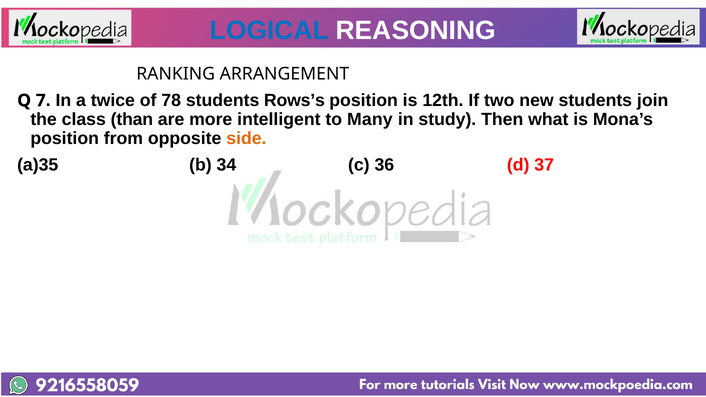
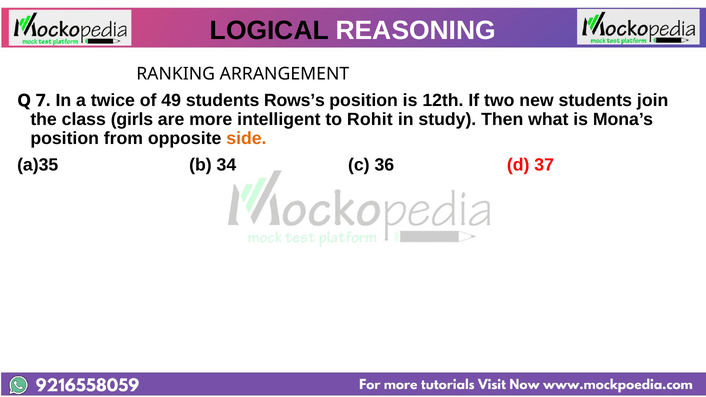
LOGICAL colour: blue -> black
78: 78 -> 49
than: than -> girls
Many: Many -> Rohit
